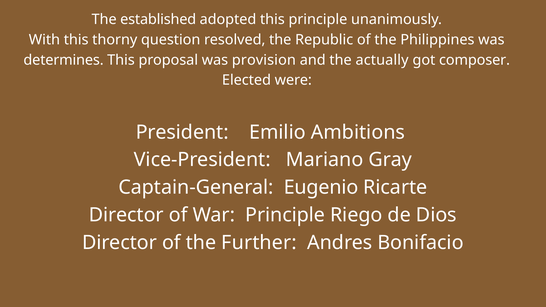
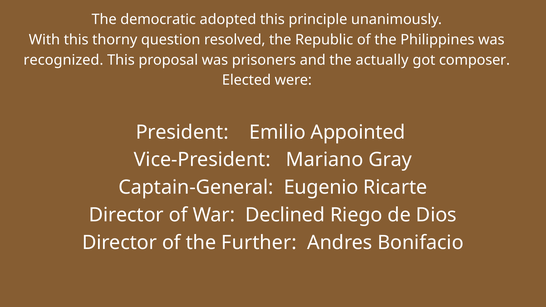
established: established -> democratic
determines: determines -> recognized
provision: provision -> prisoners
Ambitions: Ambitions -> Appointed
War Principle: Principle -> Declined
